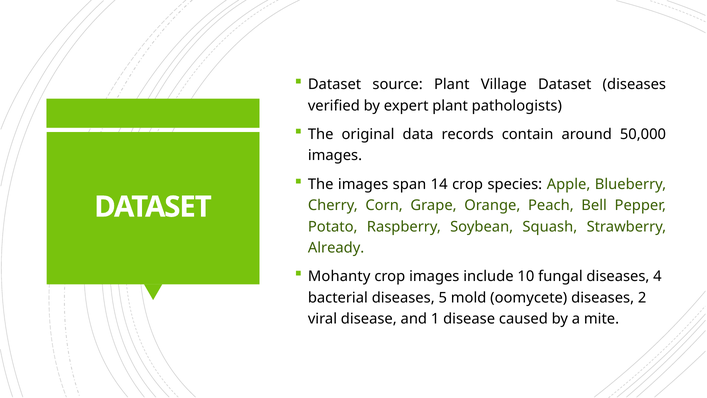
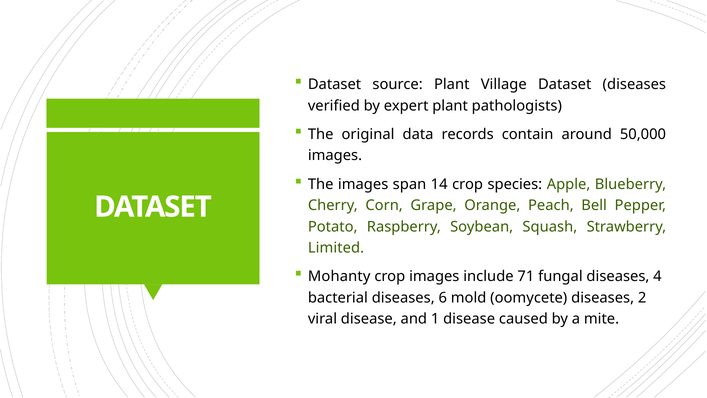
Already: Already -> Limited
10: 10 -> 71
5: 5 -> 6
